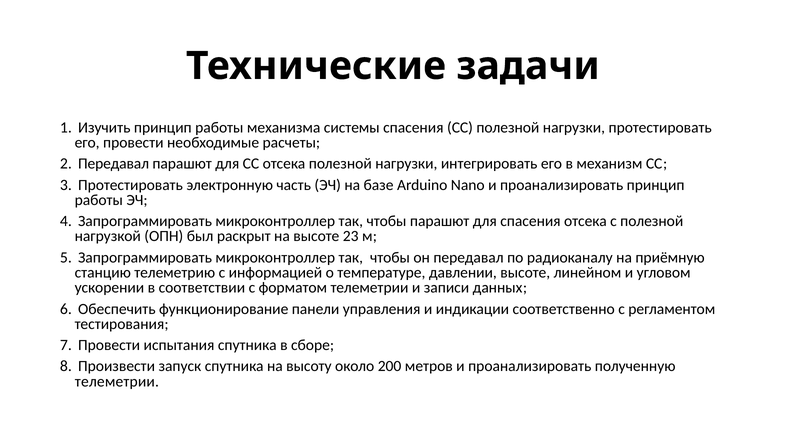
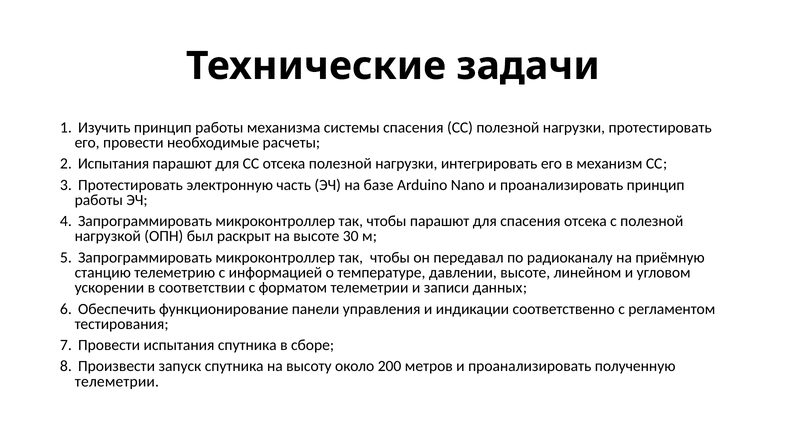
Передавал at (114, 164): Передавал -> Испытания
23: 23 -> 30
